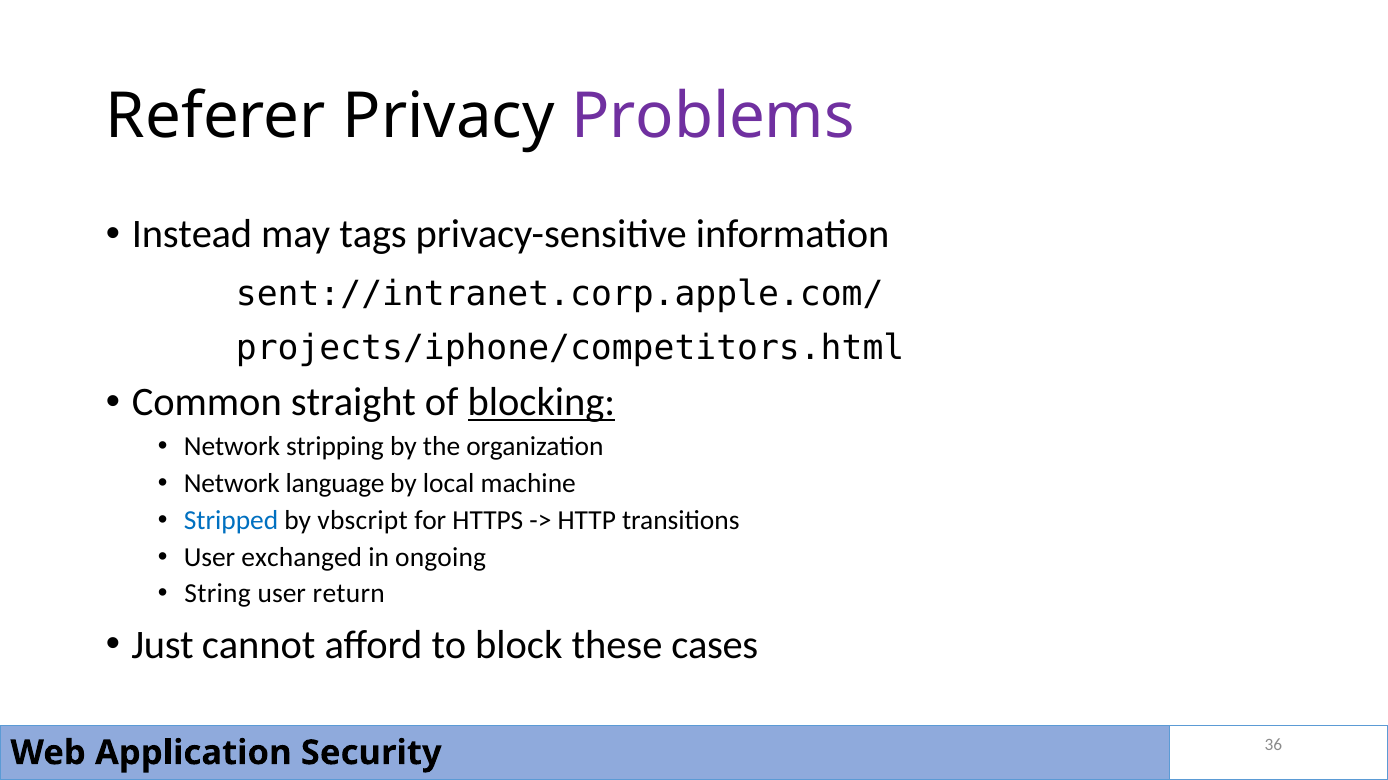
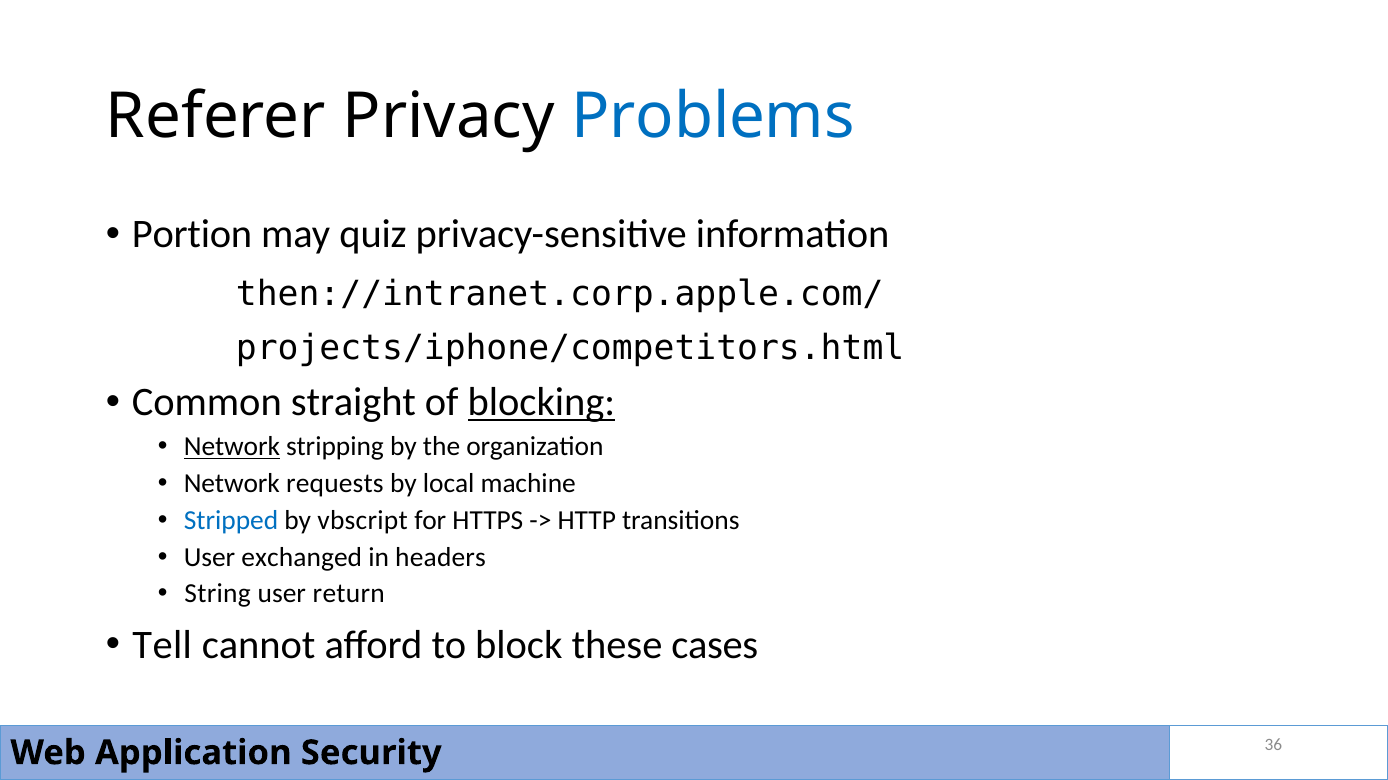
Problems colour: purple -> blue
Instead: Instead -> Portion
tags: tags -> quiz
sent://intranet.corp.apple.com/: sent://intranet.corp.apple.com/ -> then://intranet.corp.apple.com/
Network at (232, 447) underline: none -> present
language: language -> requests
ongoing: ongoing -> headers
Just: Just -> Tell
